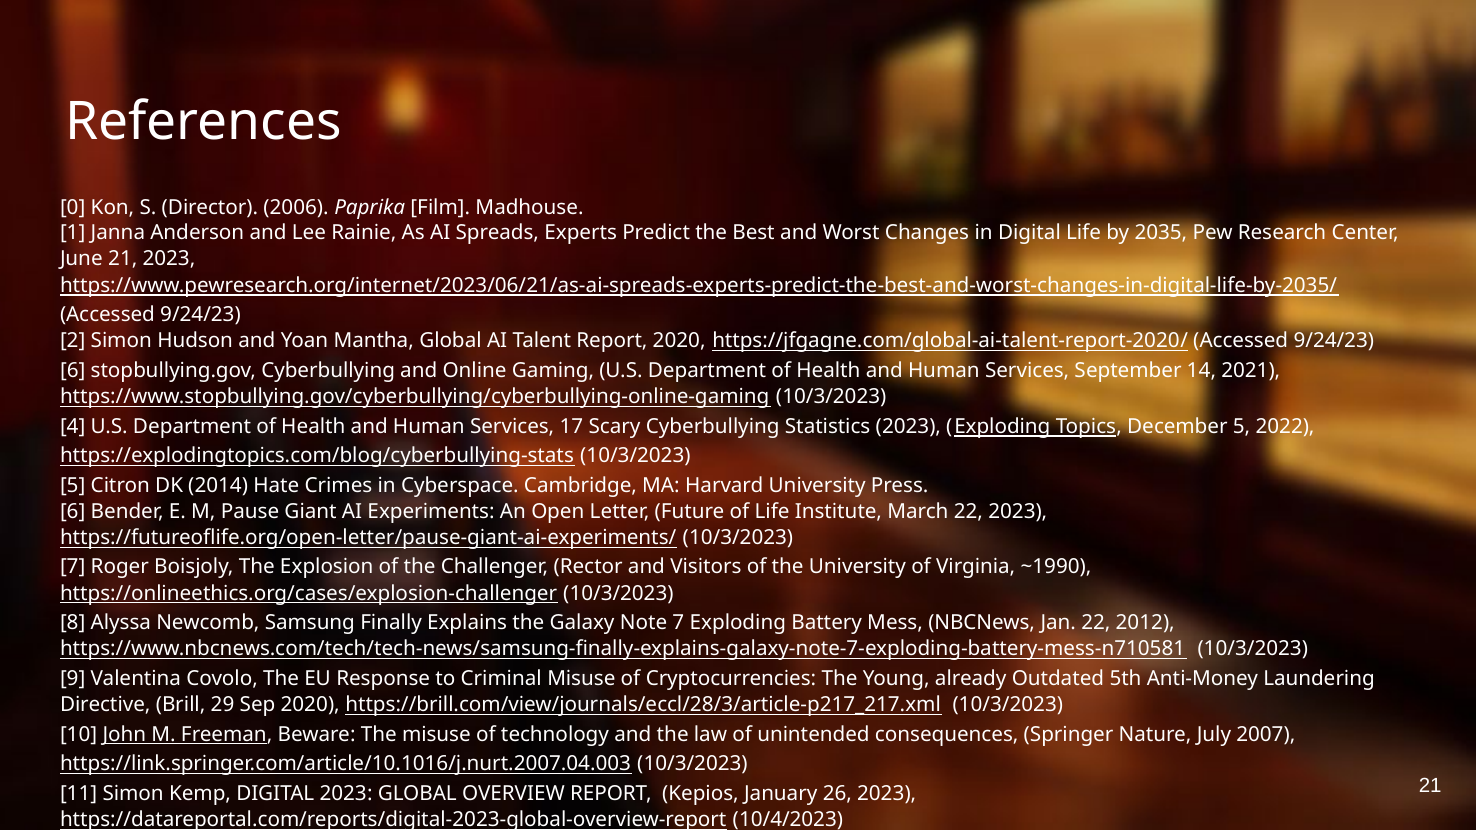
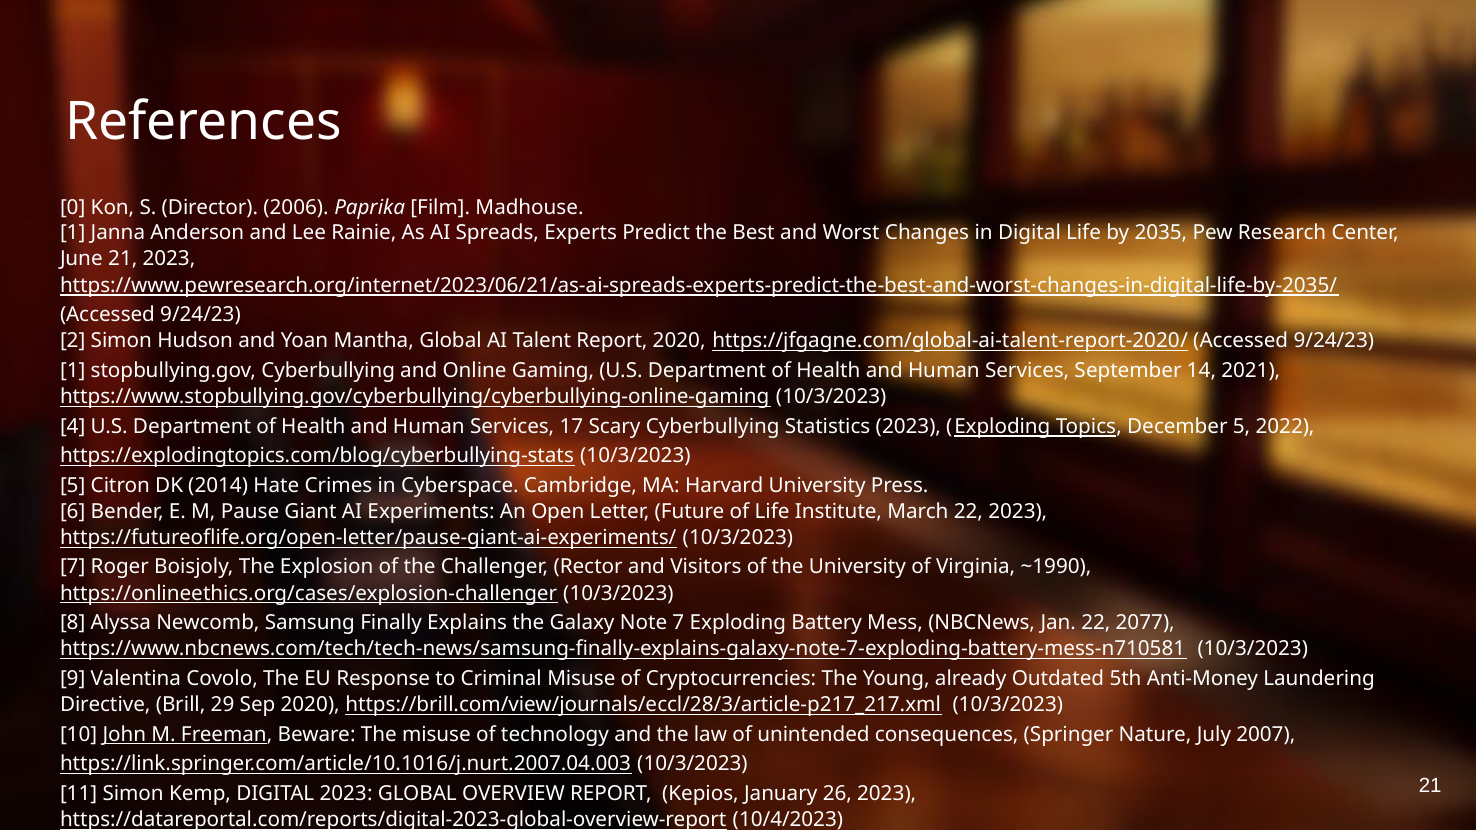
6 at (73, 371): 6 -> 1
2012: 2012 -> 2077
